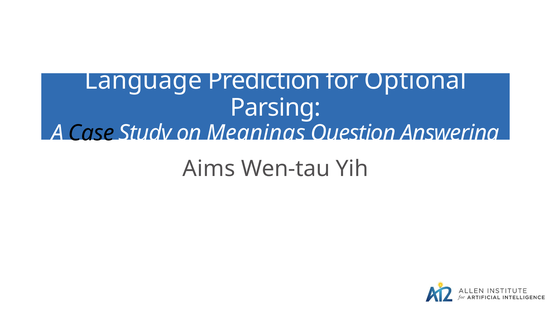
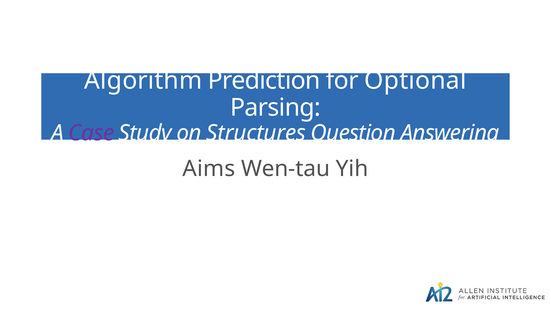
Language: Language -> Algorithm
Case colour: black -> purple
Meanings: Meanings -> Structures
